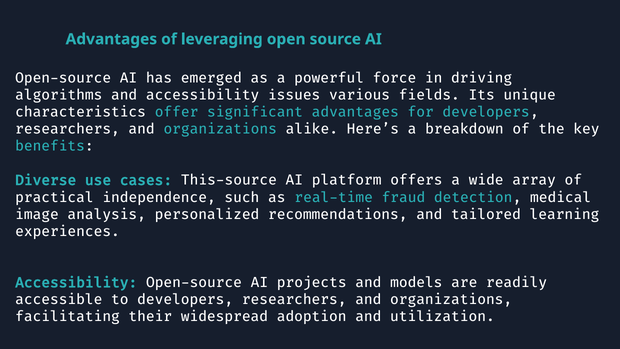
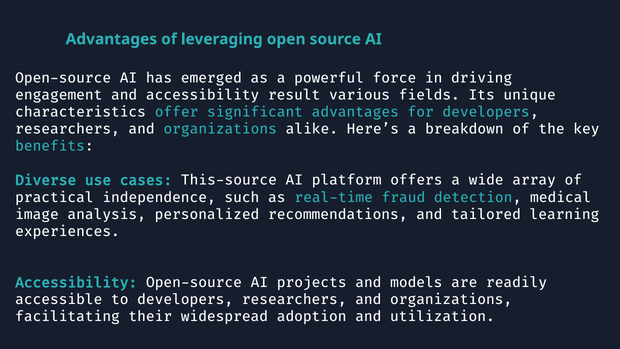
algorithms: algorithms -> engagement
issues: issues -> result
